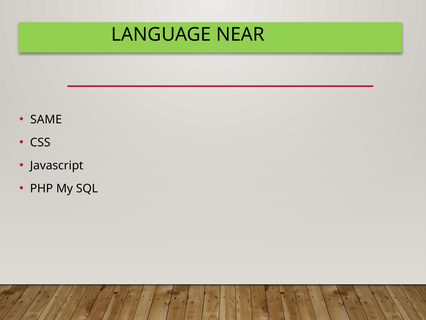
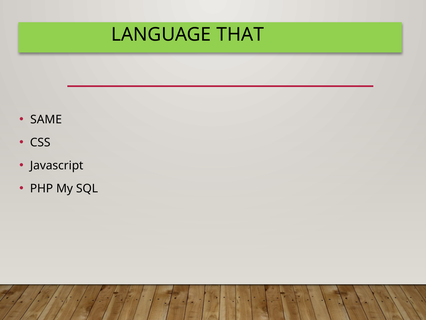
NEAR: NEAR -> THAT
